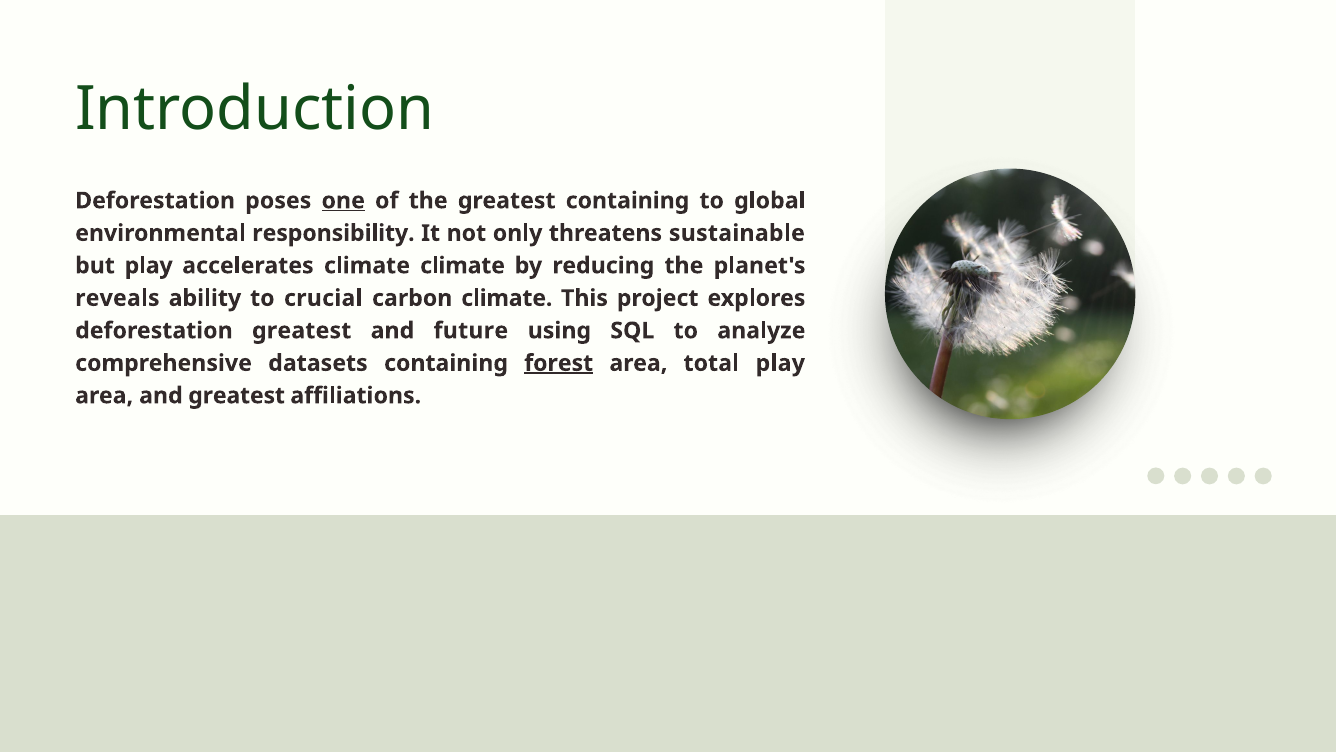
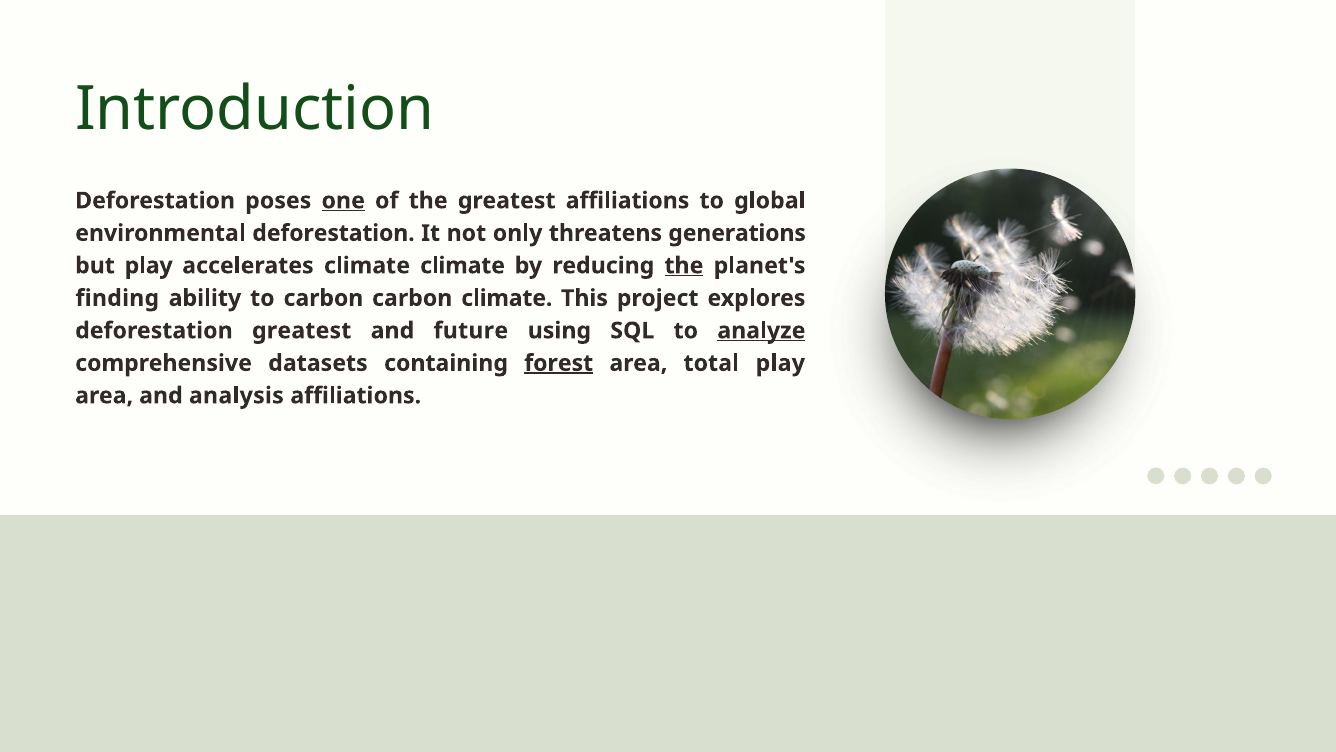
greatest containing: containing -> affiliations
environmental responsibility: responsibility -> deforestation
sustainable: sustainable -> generations
the at (684, 265) underline: none -> present
reveals: reveals -> finding
to crucial: crucial -> carbon
analyze underline: none -> present
and greatest: greatest -> analysis
